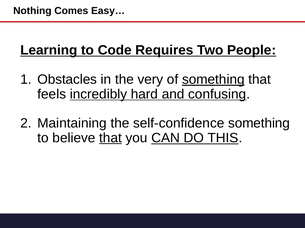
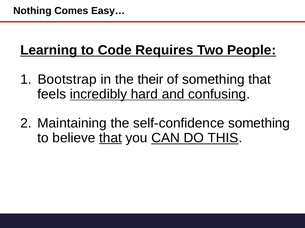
Obstacles: Obstacles -> Bootstrap
very: very -> their
something at (213, 80) underline: present -> none
